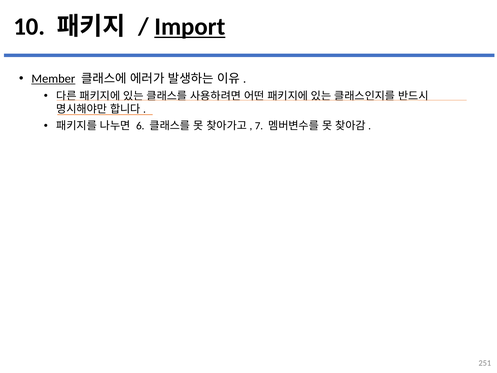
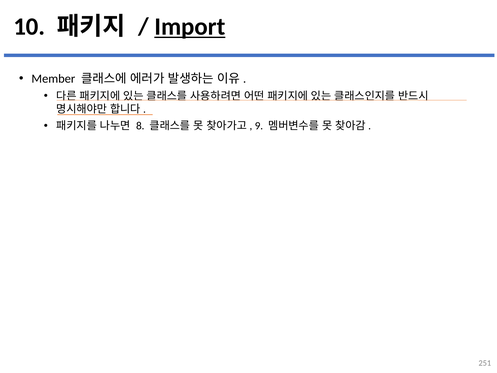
Member underline: present -> none
6: 6 -> 8
7: 7 -> 9
